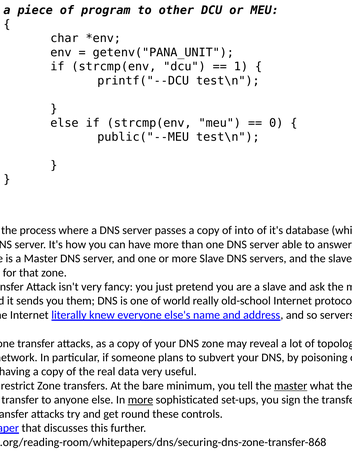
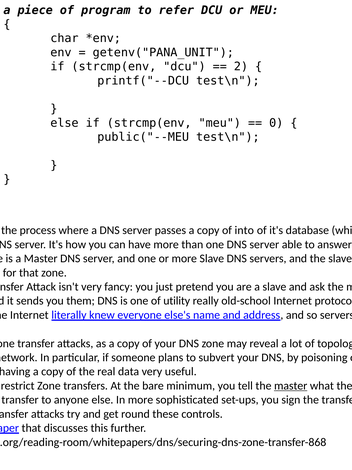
to other: other -> refer
1: 1 -> 2
world: world -> utility
more at (140, 399) underline: present -> none
